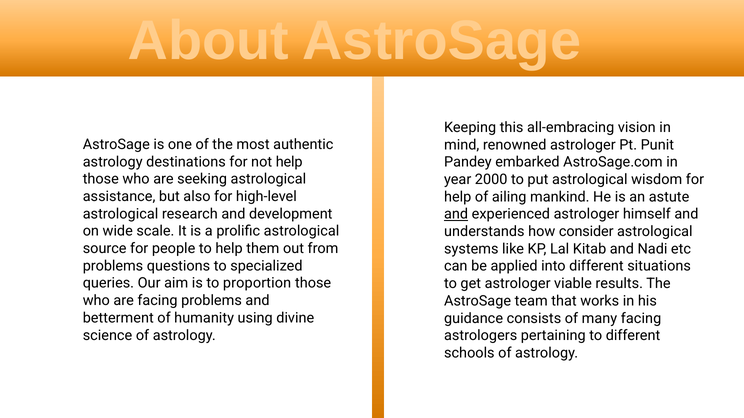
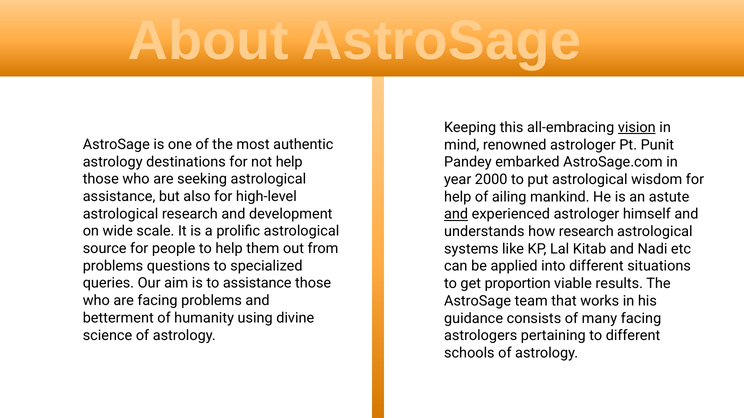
vision underline: none -> present
how consider: consider -> research
to proportion: proportion -> assistance
get astrologer: astrologer -> proportion
